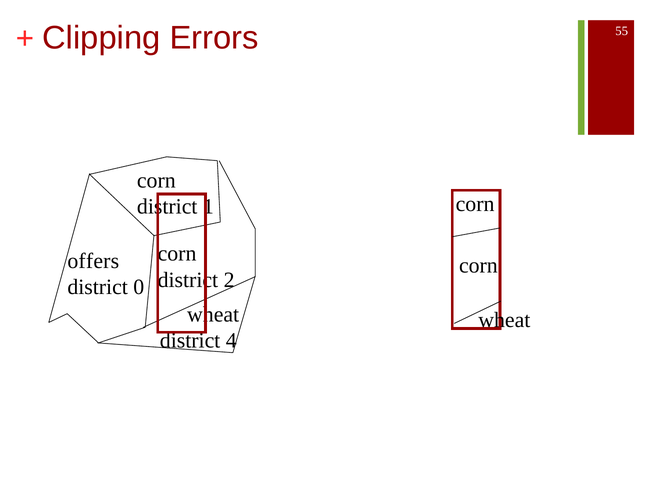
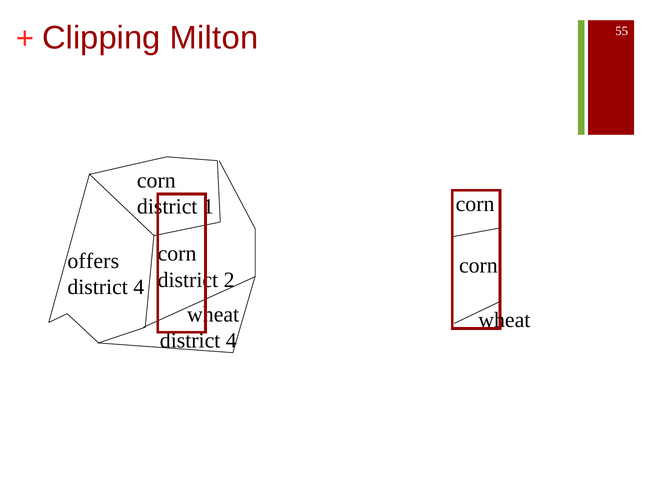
Errors: Errors -> Milton
0 at (139, 287): 0 -> 4
